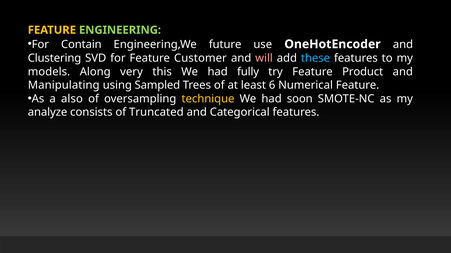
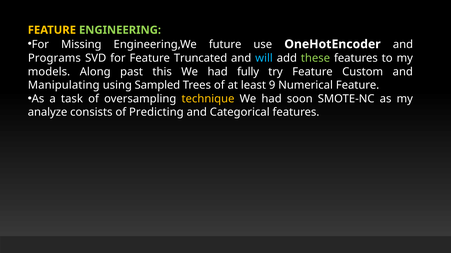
Contain: Contain -> Missing
Clustering: Clustering -> Programs
Customer: Customer -> Truncated
will colour: pink -> light blue
these colour: light blue -> light green
very: very -> past
Product: Product -> Custom
6: 6 -> 9
also: also -> task
Truncated: Truncated -> Predicting
